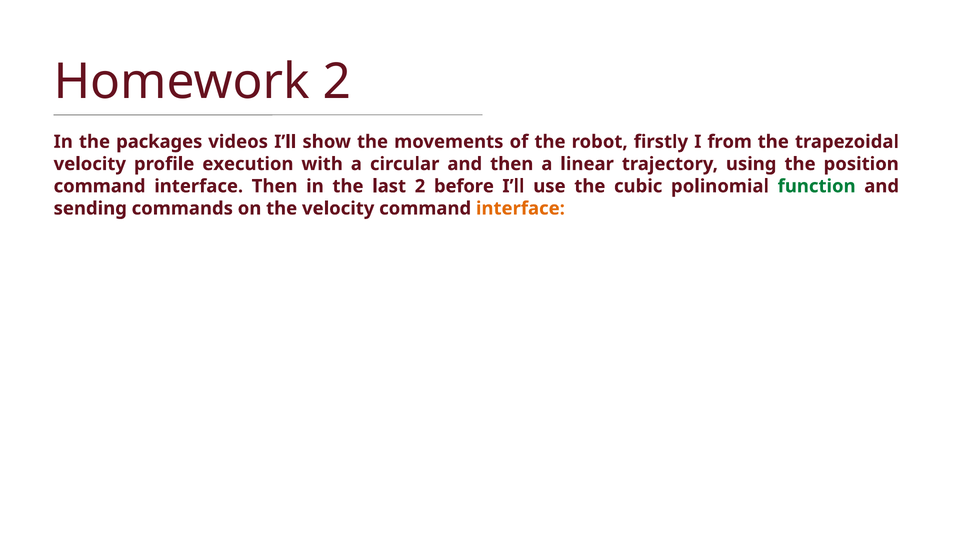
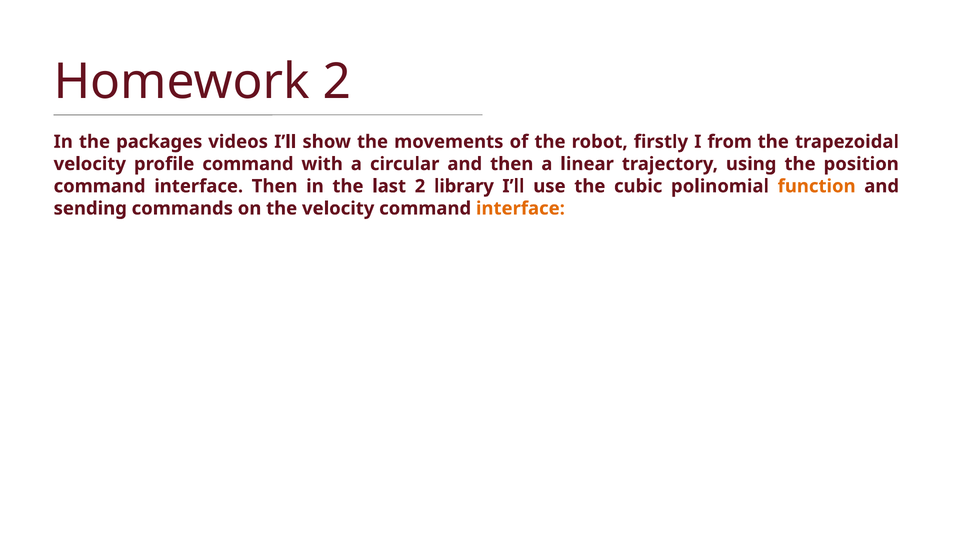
profile execution: execution -> command
before: before -> library
function colour: green -> orange
